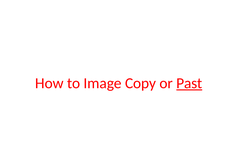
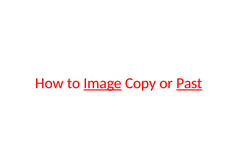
Image underline: none -> present
